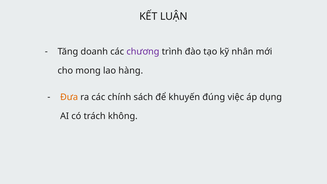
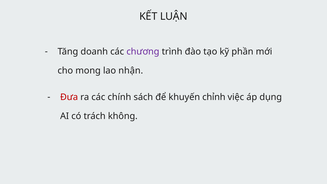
nhân: nhân -> phần
hàng: hàng -> nhận
Đưa colour: orange -> red
đúng: đúng -> chỉnh
